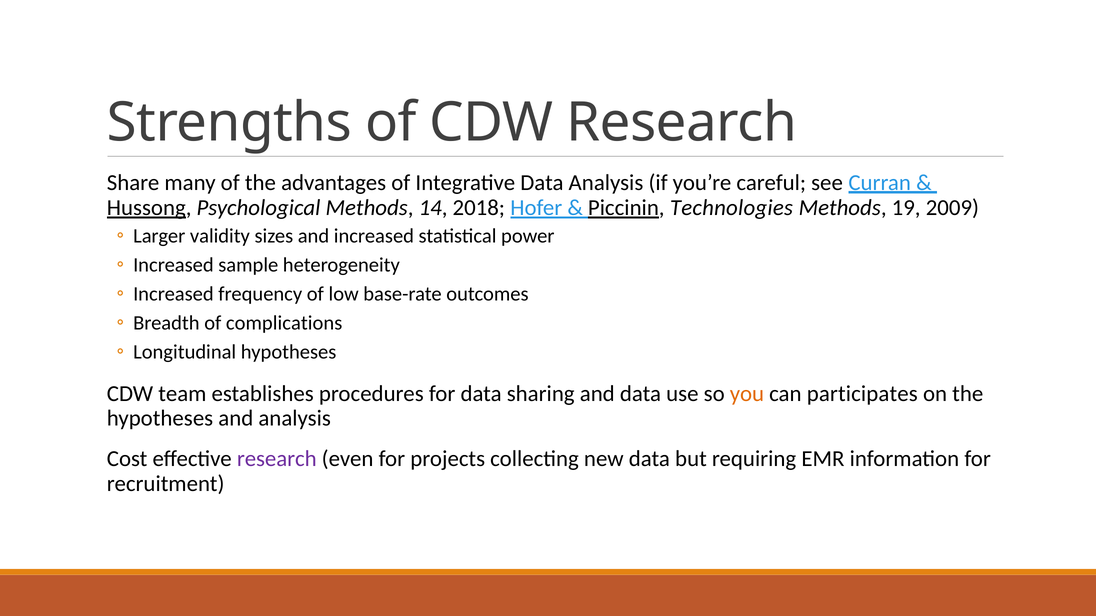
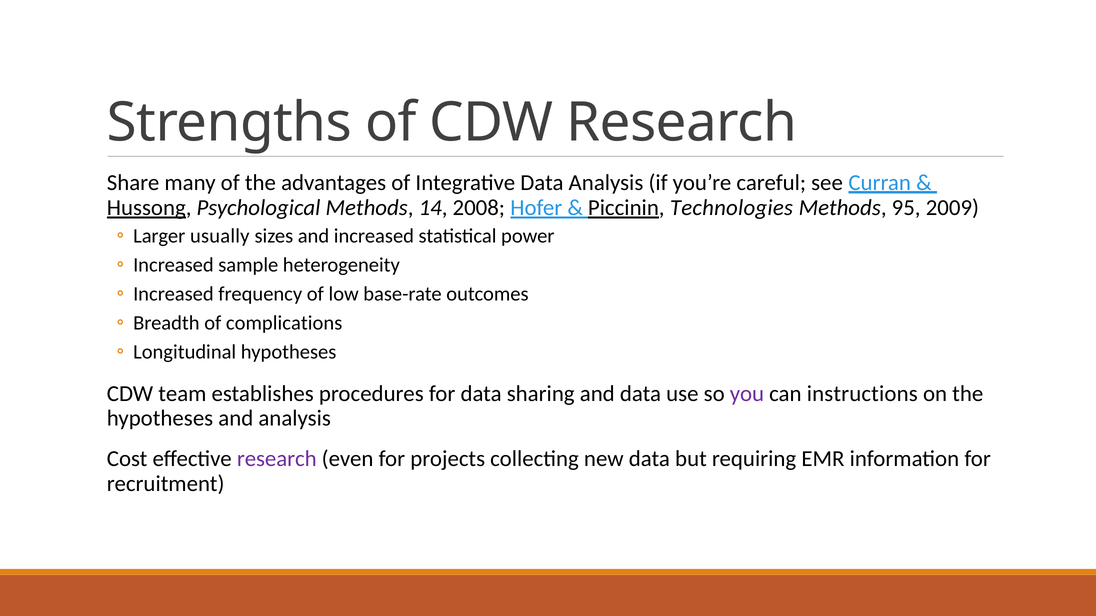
2018: 2018 -> 2008
19: 19 -> 95
validity: validity -> usually
you colour: orange -> purple
participates: participates -> instructions
